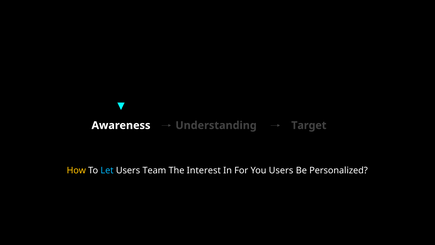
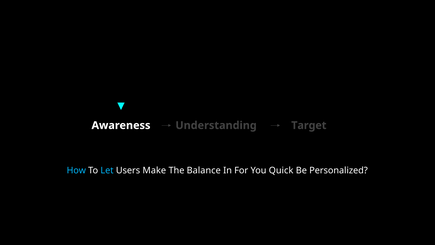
How colour: yellow -> light blue
Team: Team -> Make
Interest: Interest -> Balance
You Users: Users -> Quick
